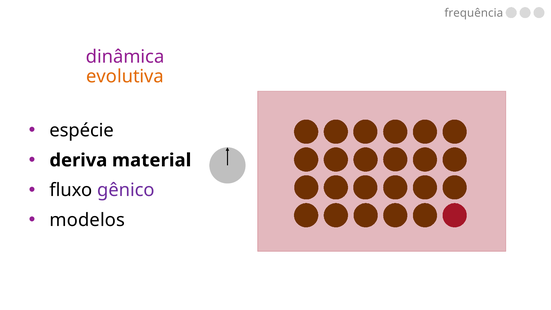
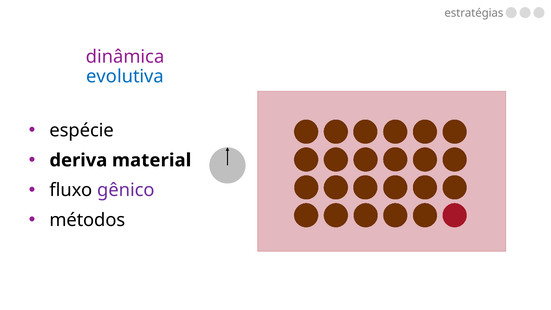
frequência: frequência -> estratégias
evolutiva colour: orange -> blue
modelos: modelos -> métodos
